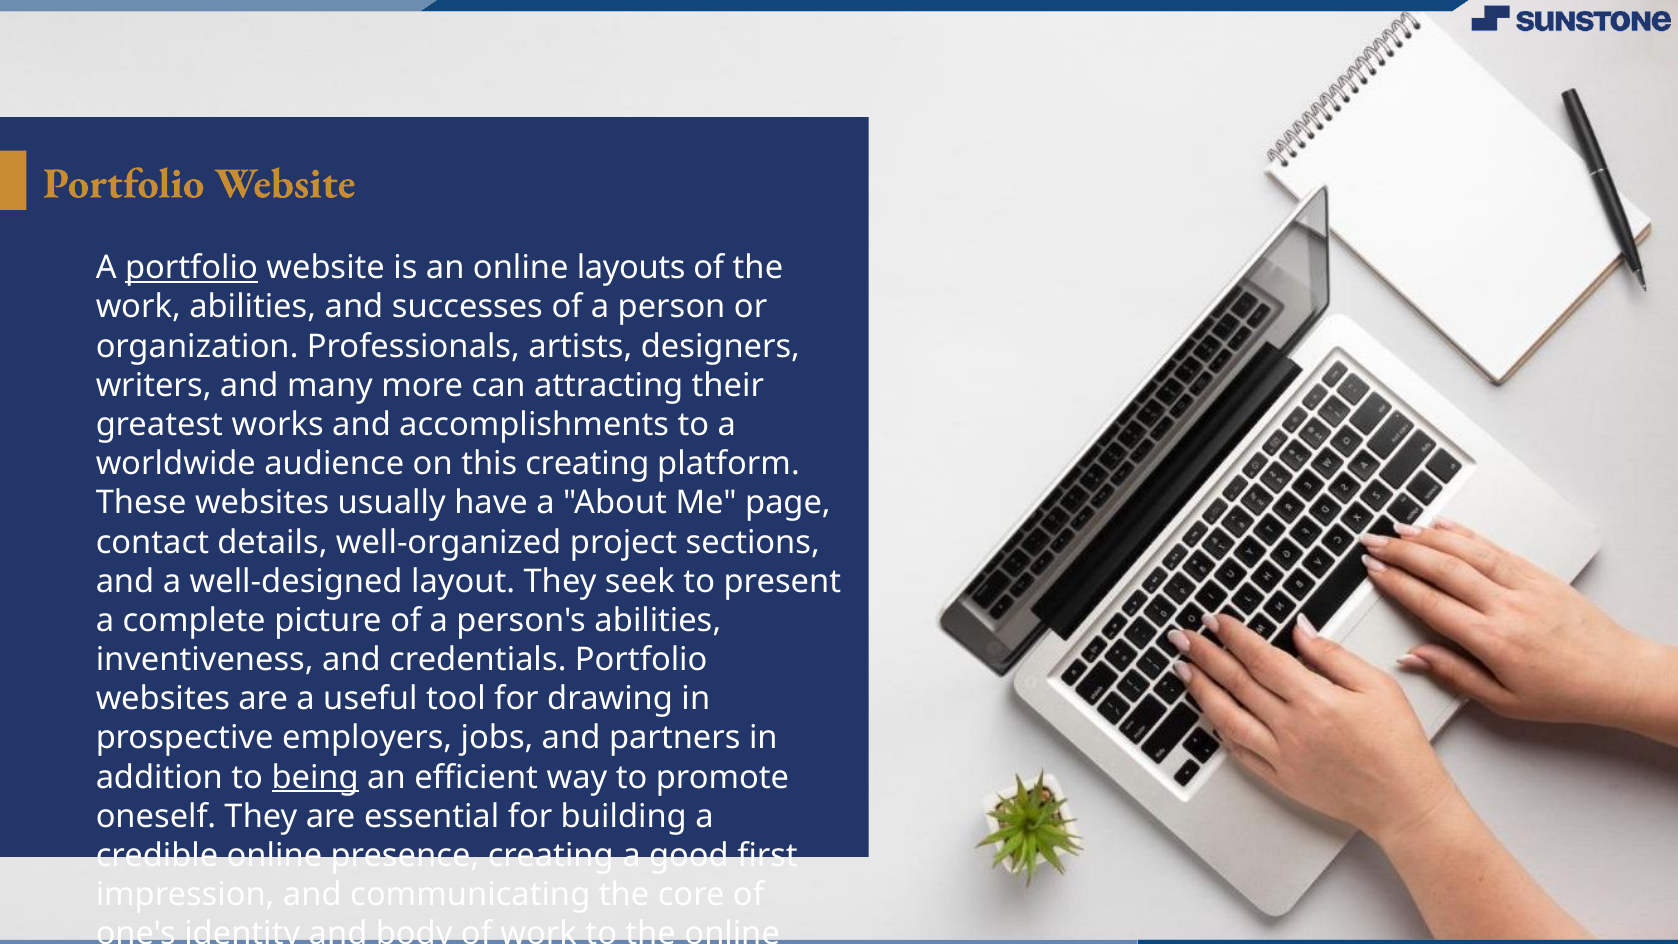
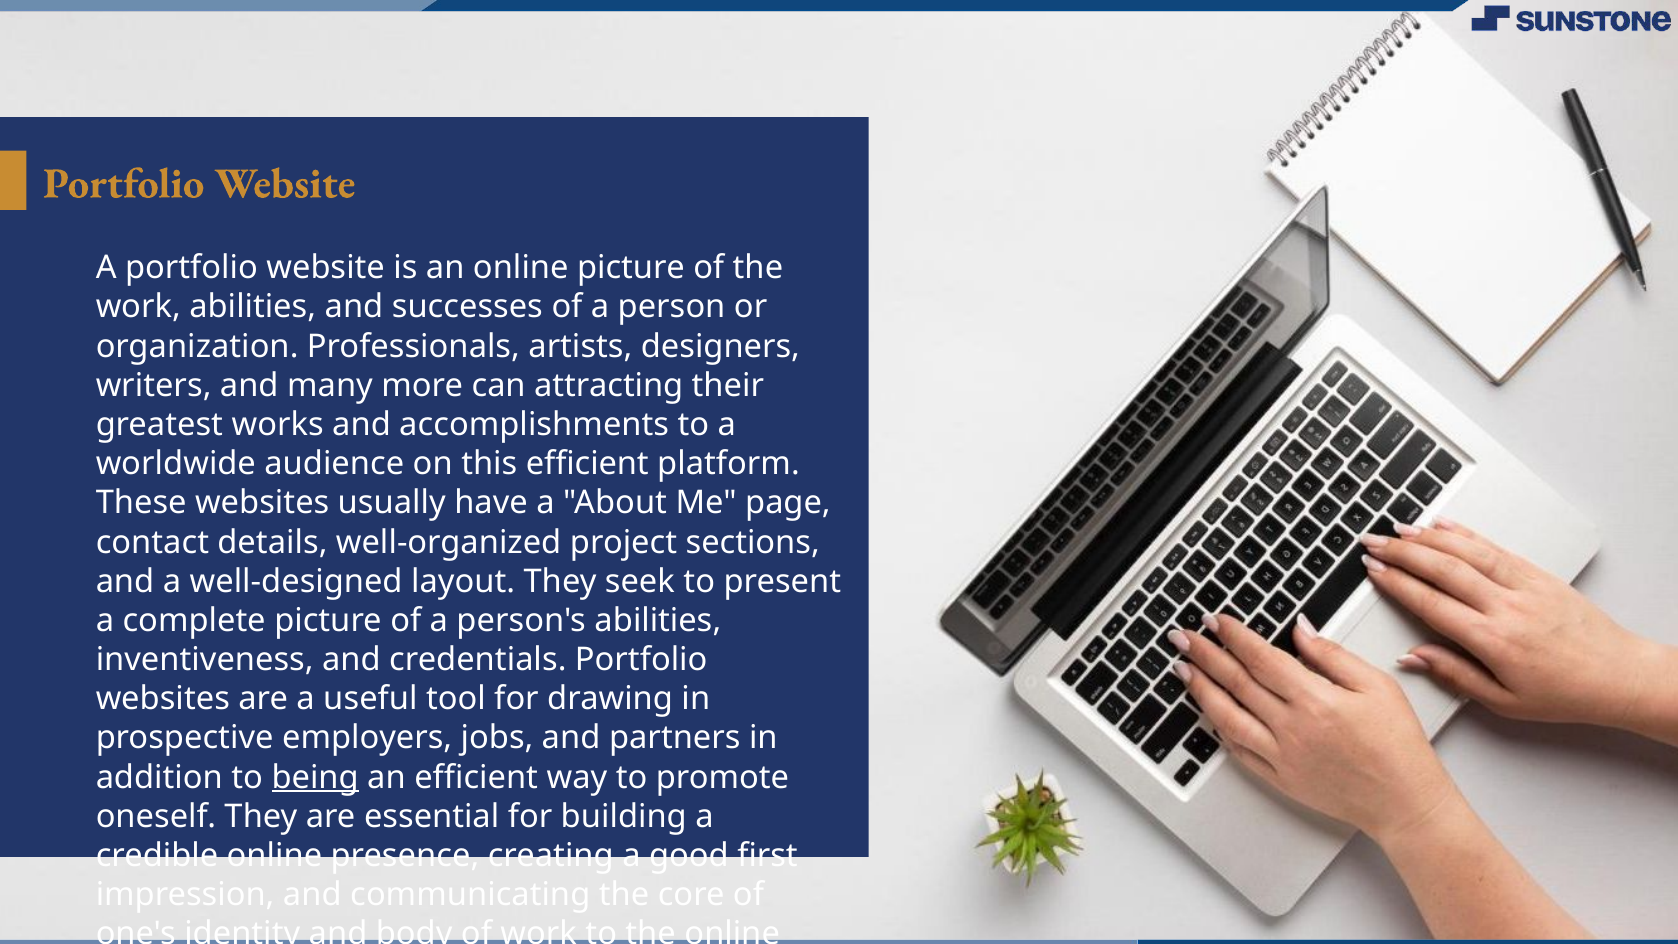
portfolio at (191, 268) underline: present -> none
online layouts: layouts -> picture
this creating: creating -> efficient
